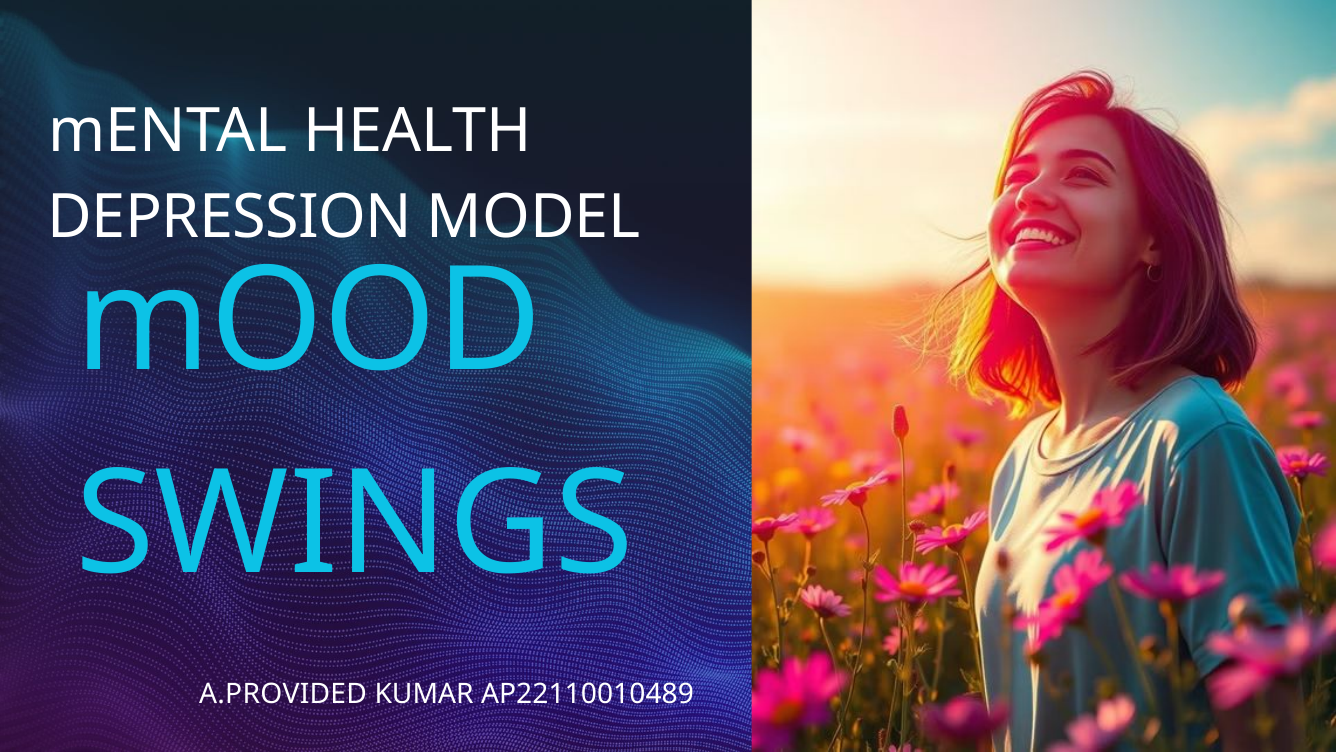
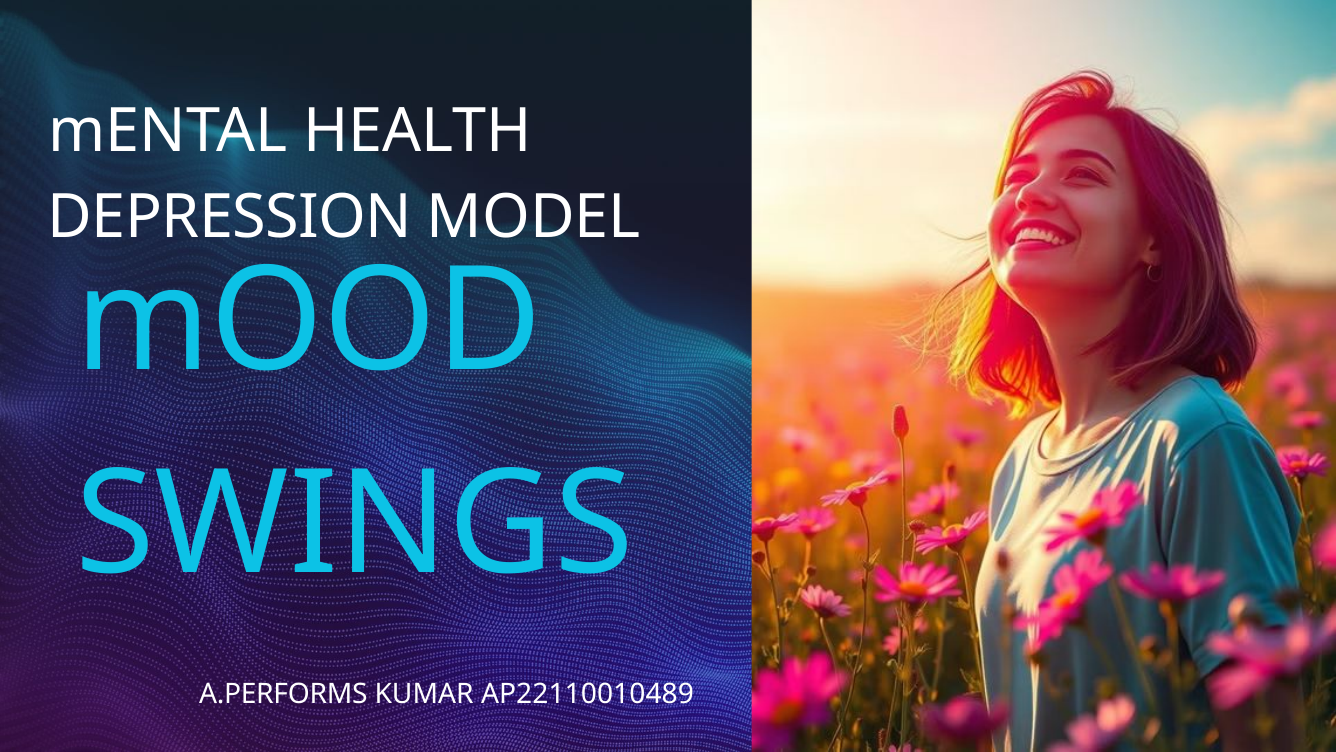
A.PROVIDED: A.PROVIDED -> A.PERFORMS
